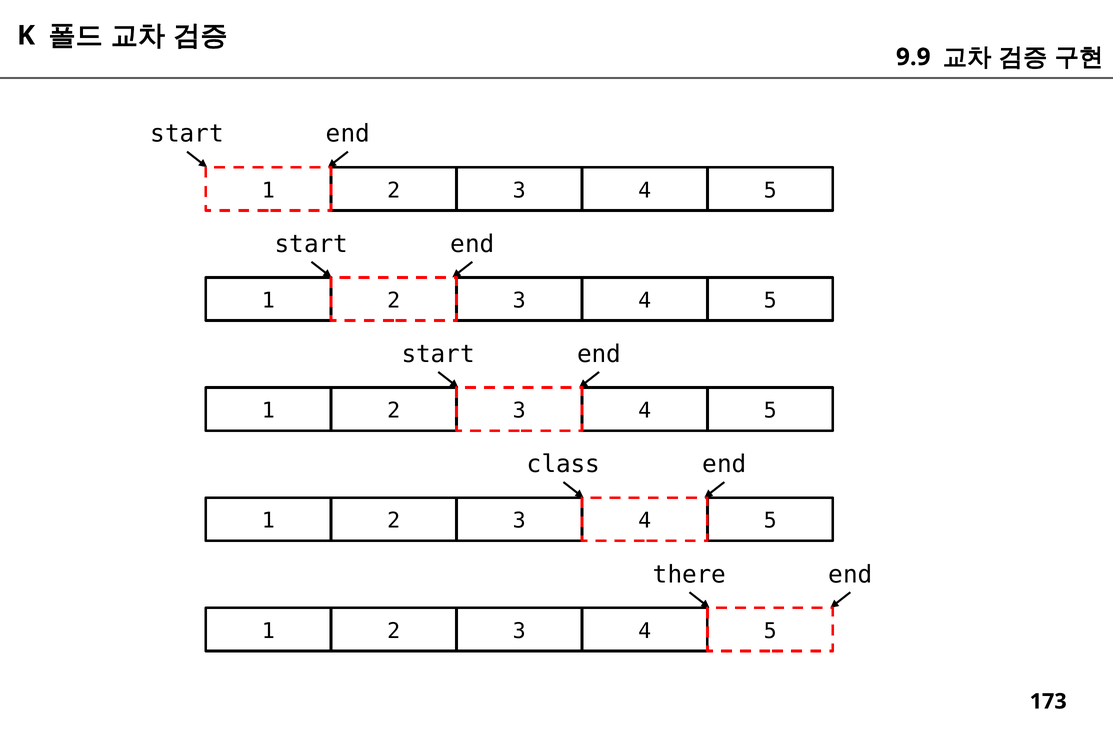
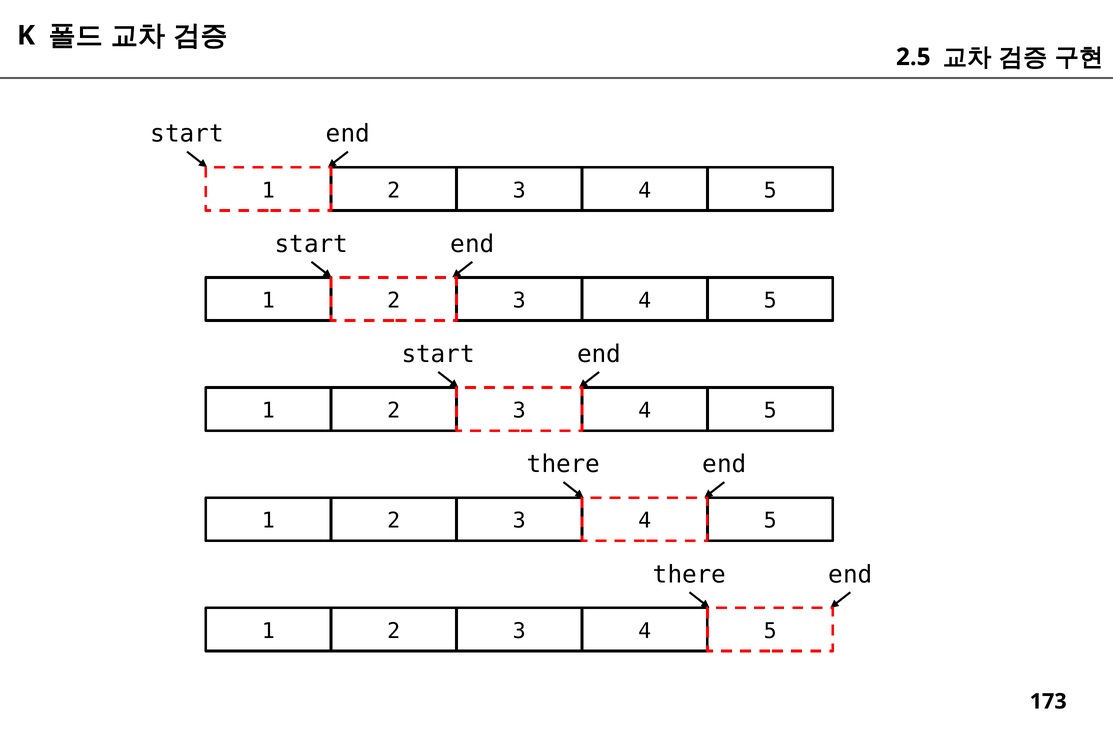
9.9: 9.9 -> 2.5
class at (564, 464): class -> there
